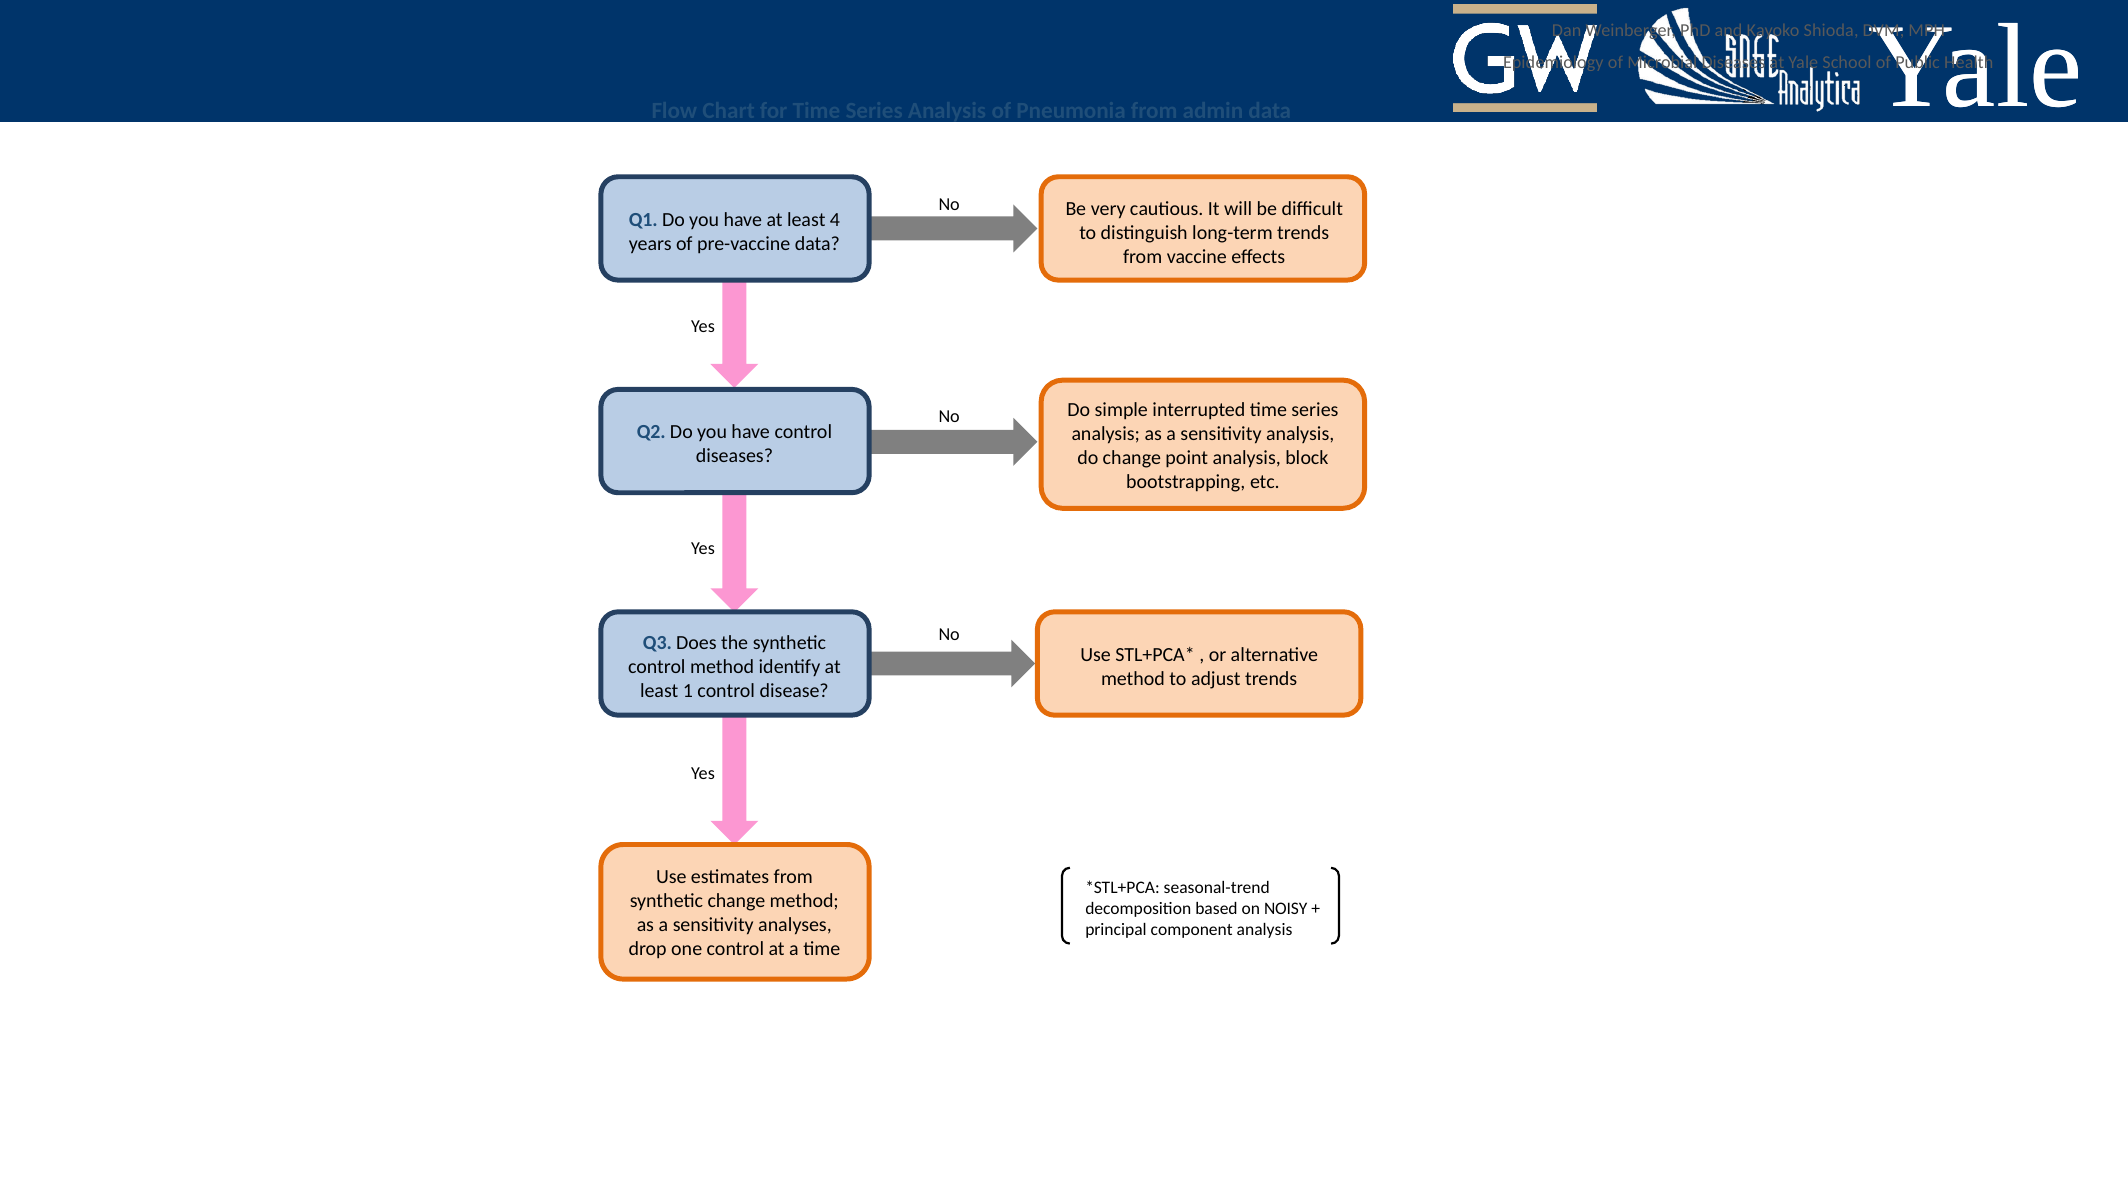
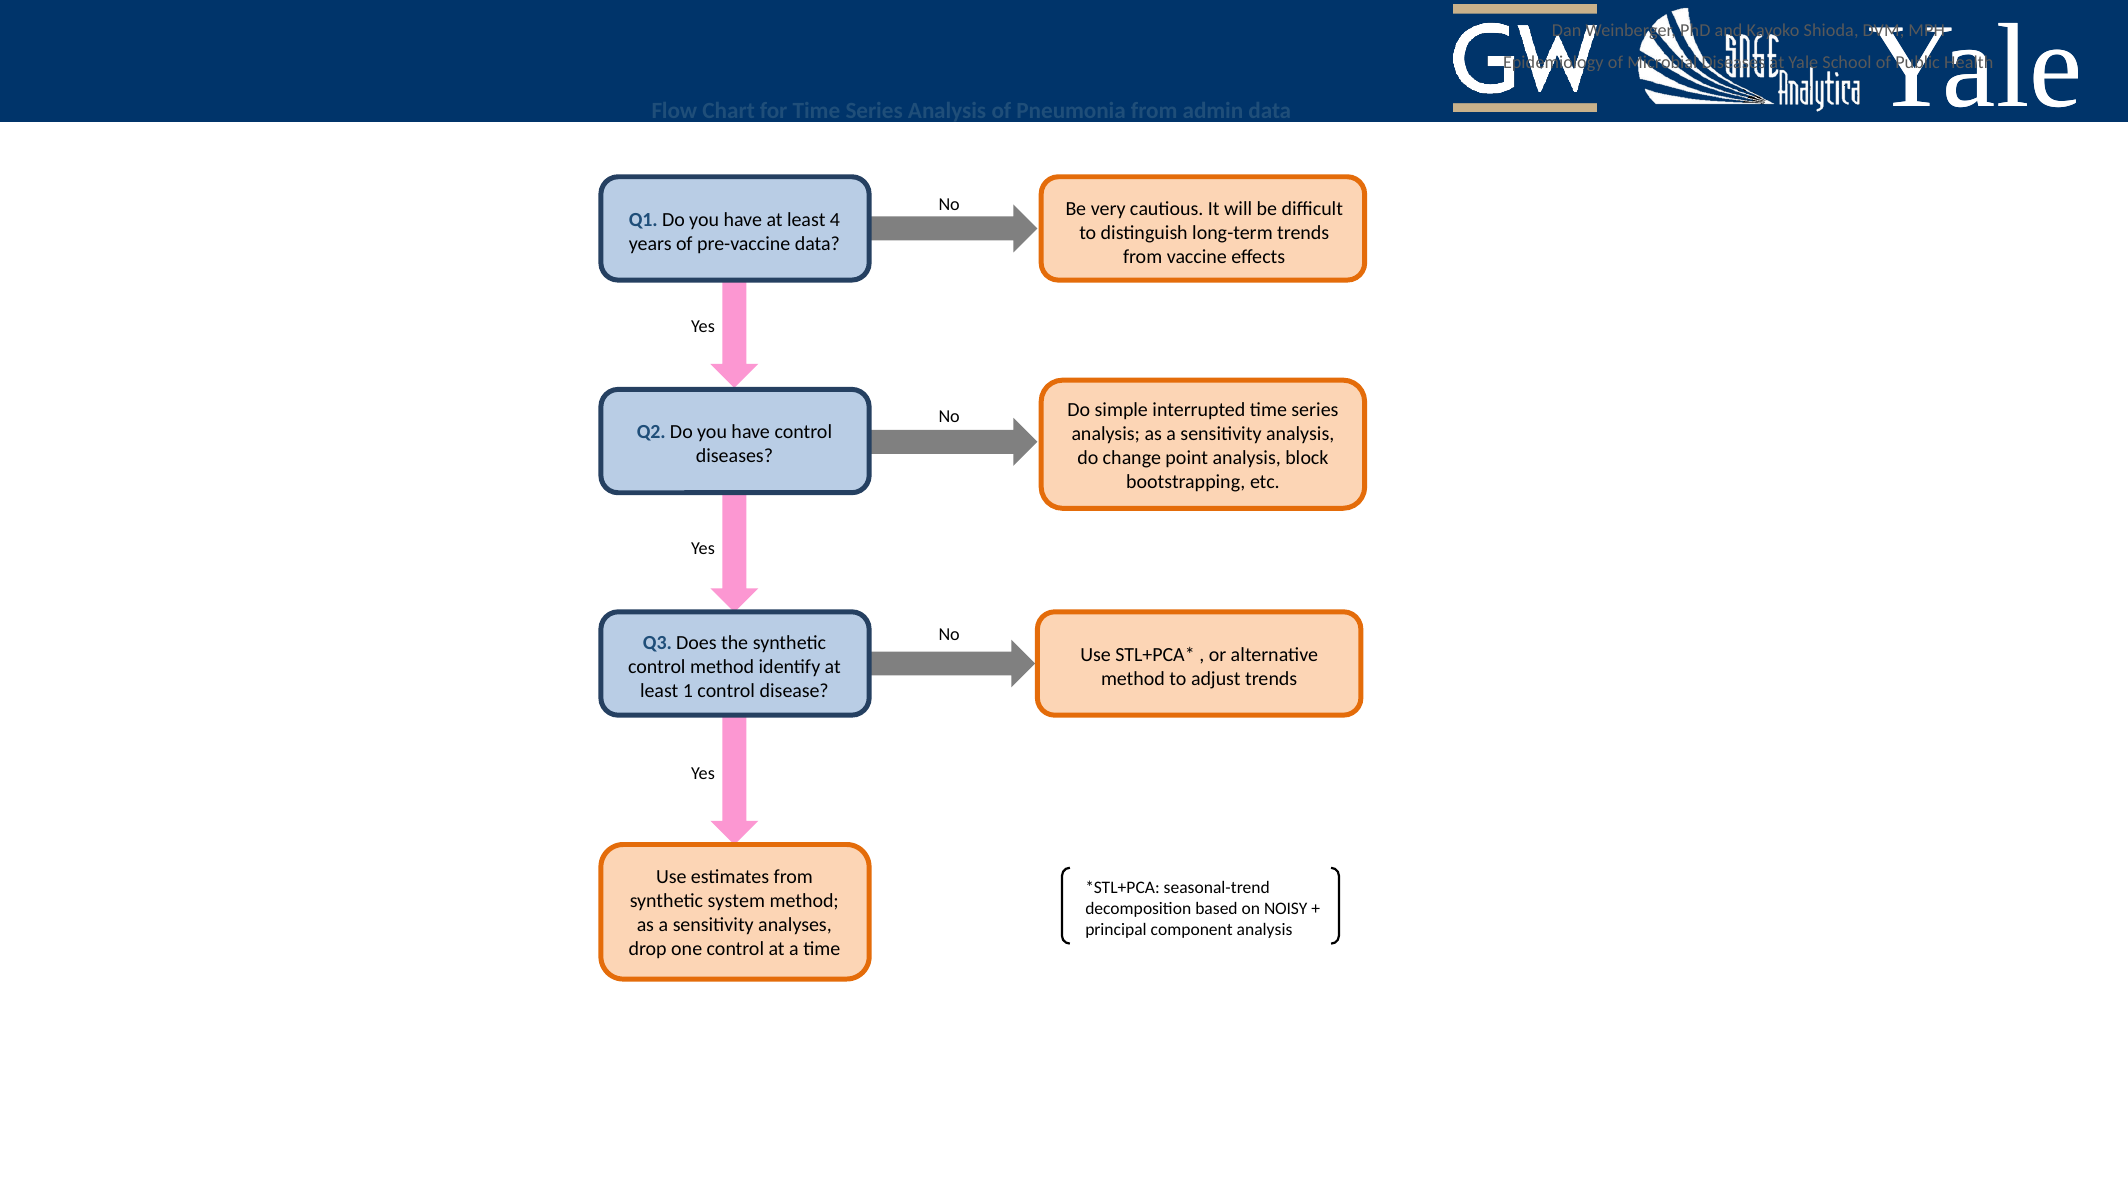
synthetic change: change -> system
